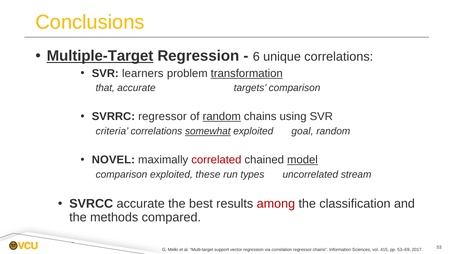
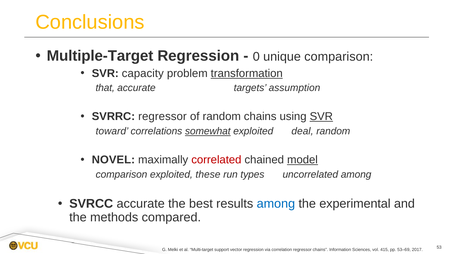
Multiple-Target underline: present -> none
6: 6 -> 0
unique correlations: correlations -> comparison
learners: learners -> capacity
targets comparison: comparison -> assumption
random at (222, 116) underline: present -> none
SVR at (321, 116) underline: none -> present
criteria: criteria -> toward
goal: goal -> deal
uncorrelated stream: stream -> among
among at (276, 203) colour: red -> blue
classification: classification -> experimental
